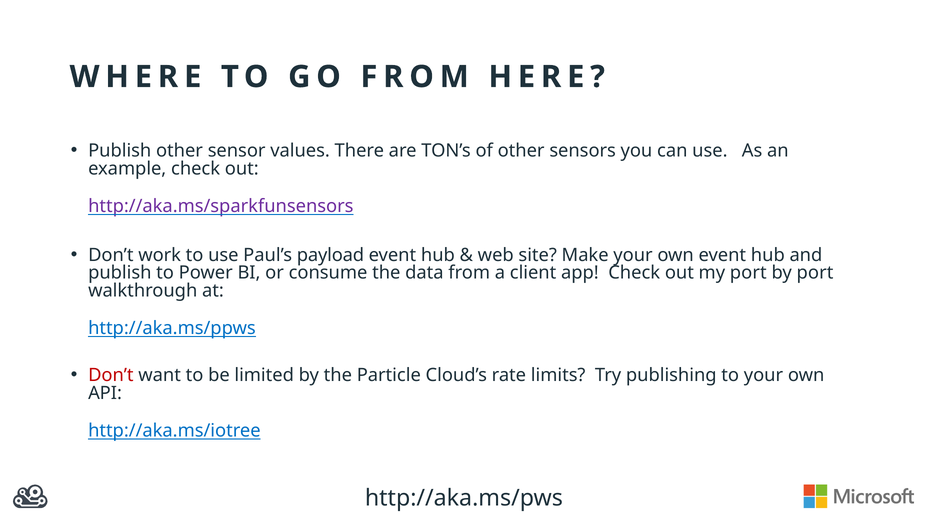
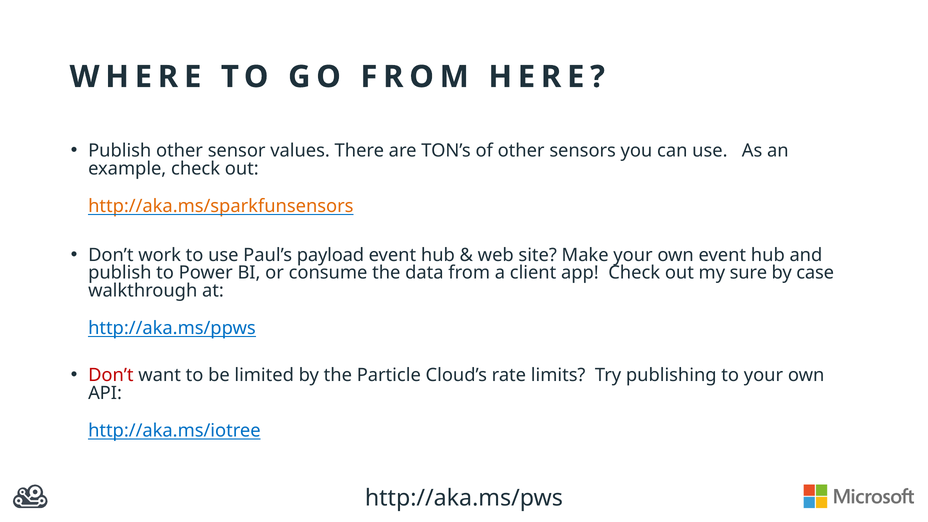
http://aka.ms/sparkfunsensors colour: purple -> orange
my port: port -> sure
by port: port -> case
